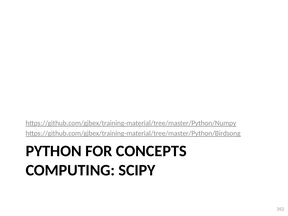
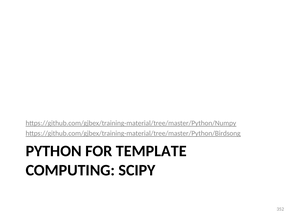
CONCEPTS: CONCEPTS -> TEMPLATE
